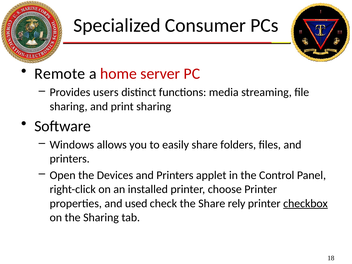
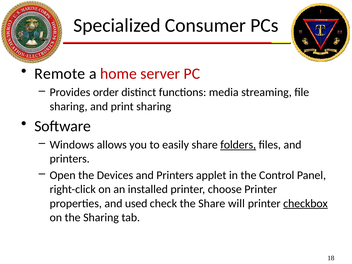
users: users -> order
folders underline: none -> present
rely: rely -> will
